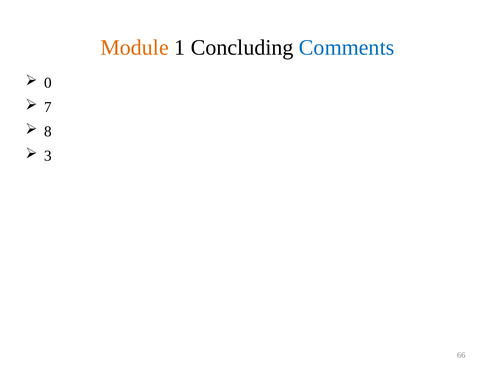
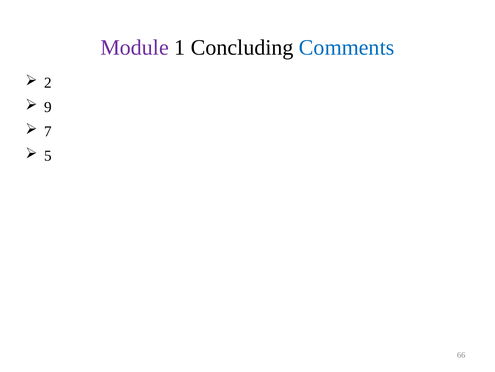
Module colour: orange -> purple
0: 0 -> 2
7: 7 -> 9
8: 8 -> 7
3: 3 -> 5
